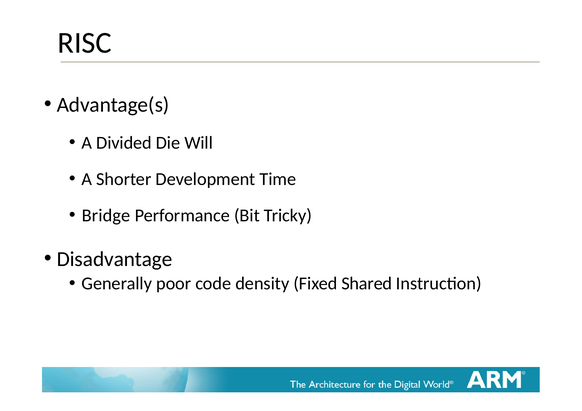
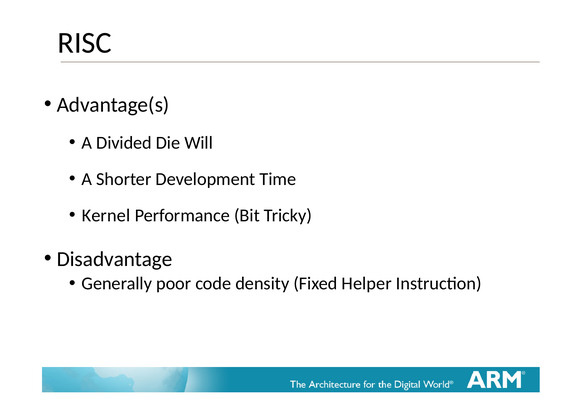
Bridge: Bridge -> Kernel
Shared: Shared -> Helper
